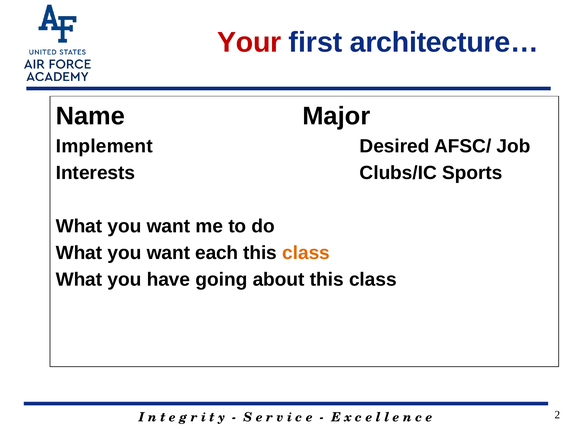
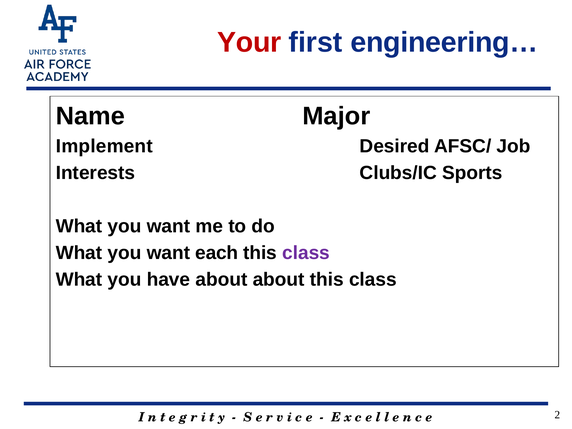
architecture…: architecture… -> engineering…
class at (306, 253) colour: orange -> purple
have going: going -> about
